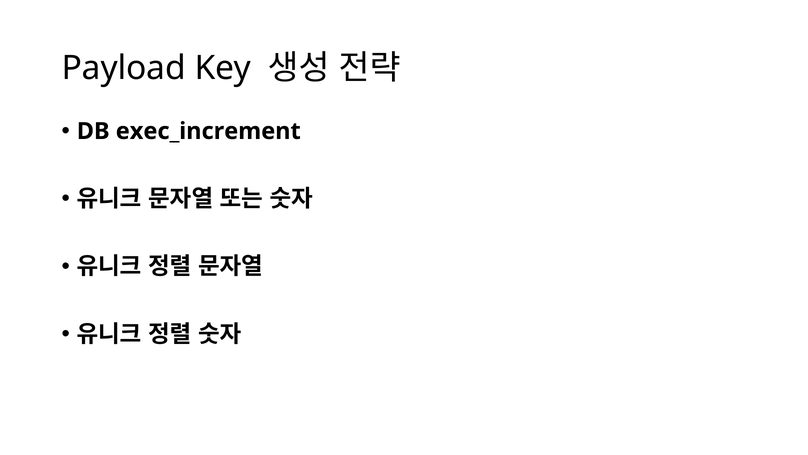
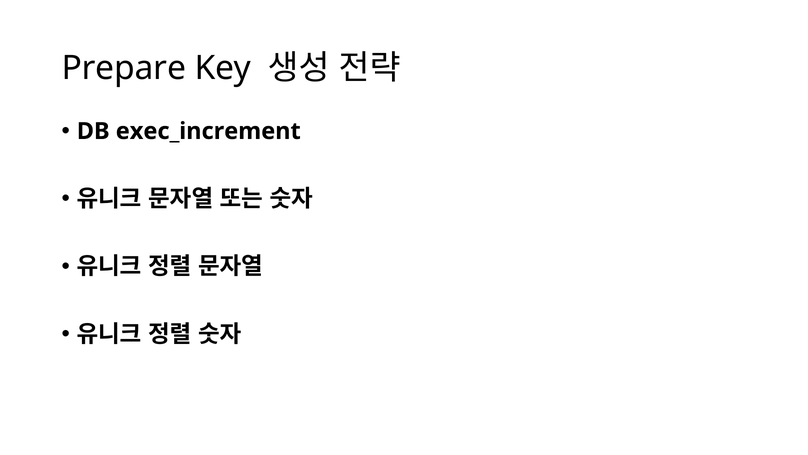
Payload: Payload -> Prepare
